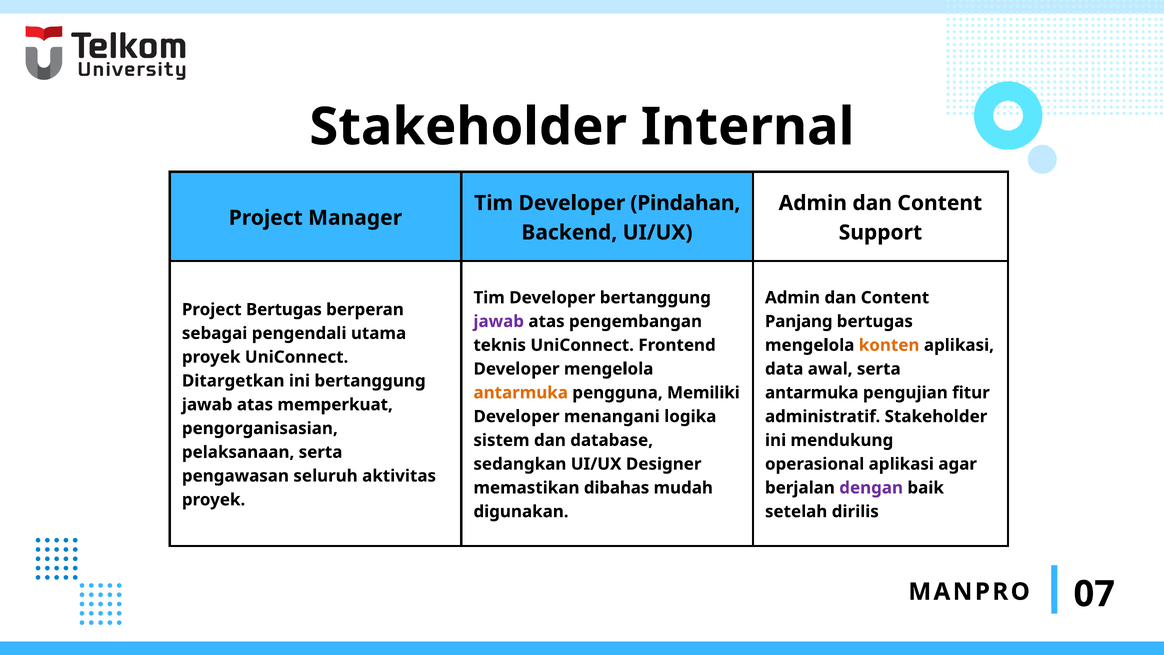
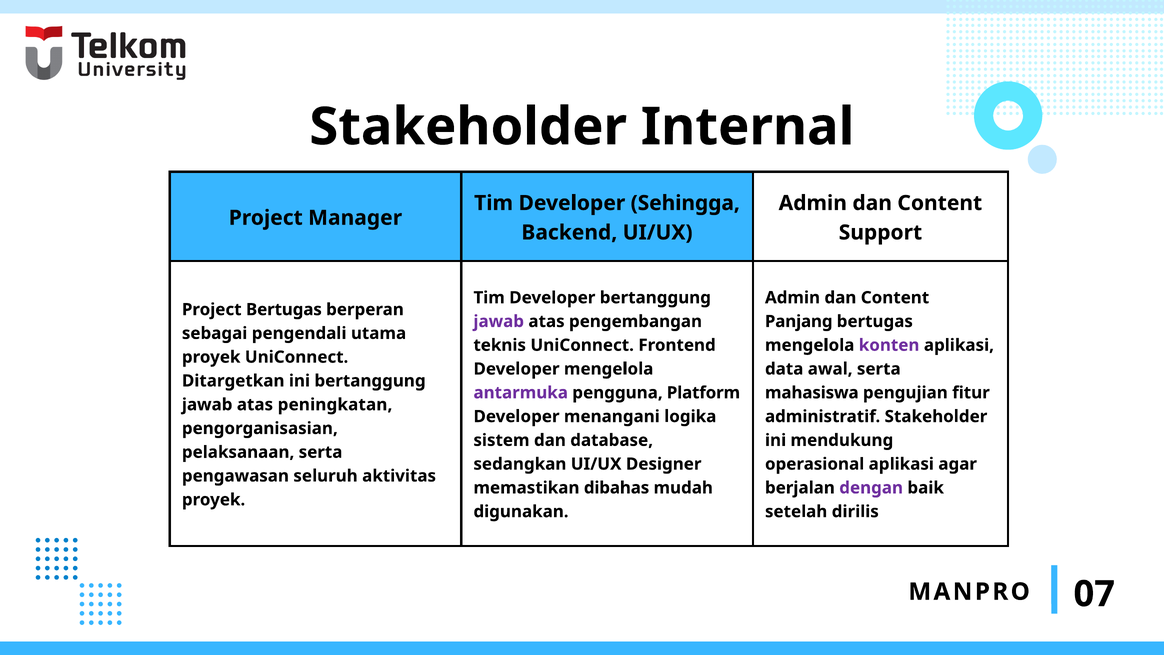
Pindahan: Pindahan -> Sehingga
konten colour: orange -> purple
antarmuka at (521, 393) colour: orange -> purple
Memiliki: Memiliki -> Platform
antarmuka at (812, 393): antarmuka -> mahasiswa
memperkuat: memperkuat -> peningkatan
